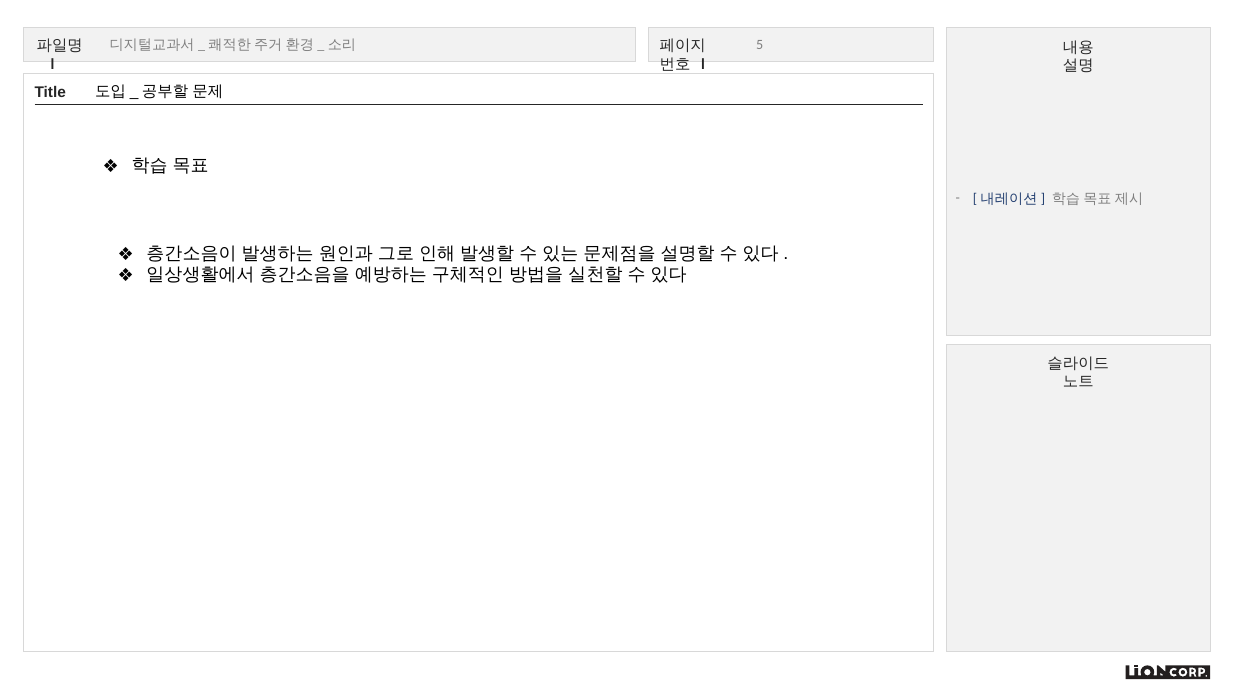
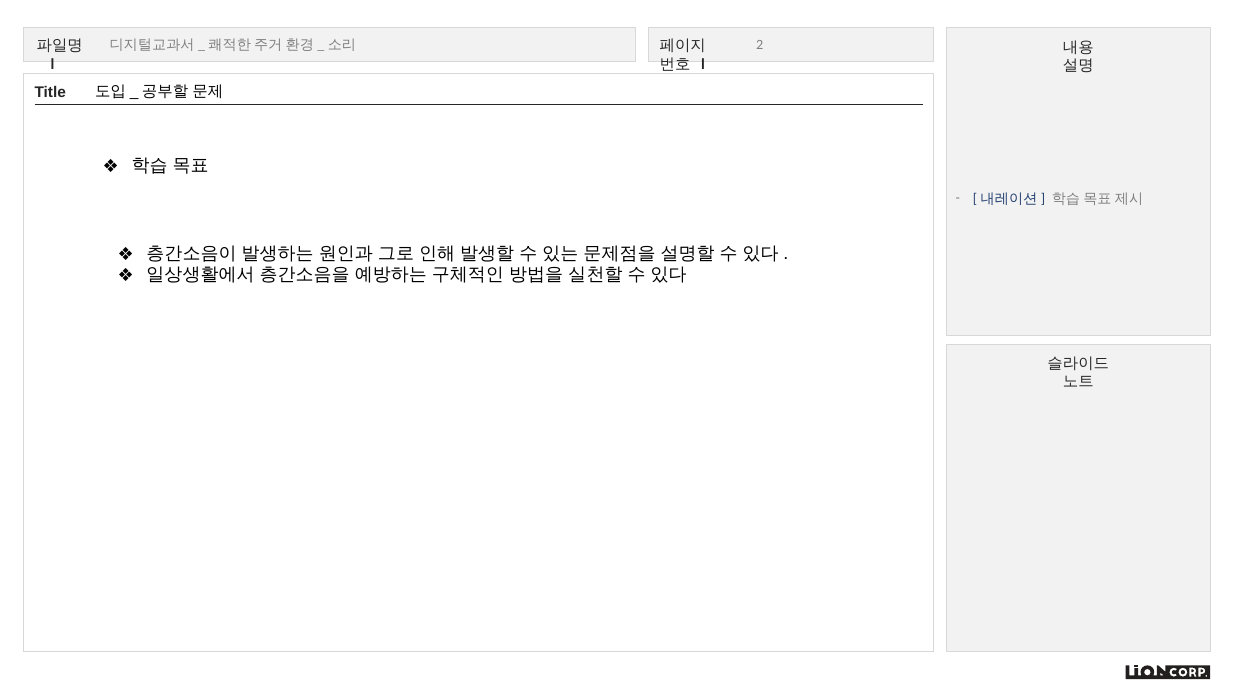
5: 5 -> 2
